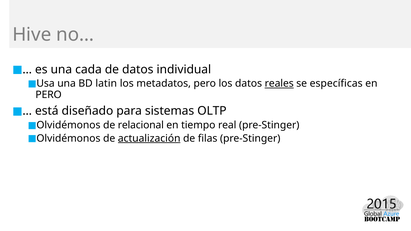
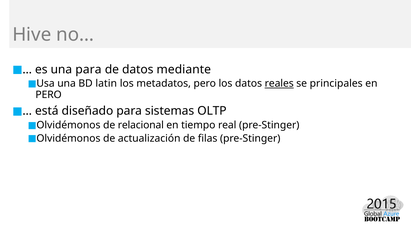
una cada: cada -> para
individual: individual -> mediante
específicas: específicas -> principales
actualización underline: present -> none
